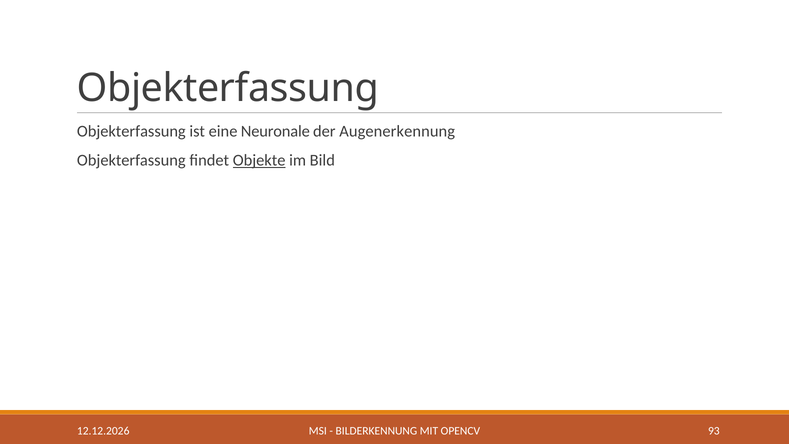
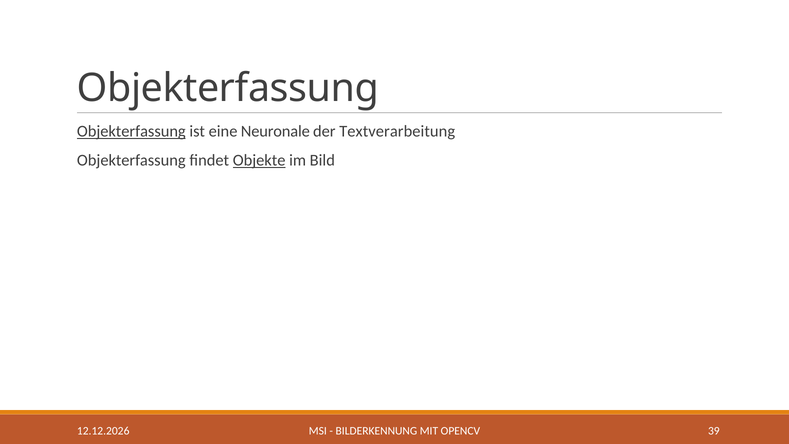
Objekterfassung at (131, 131) underline: none -> present
Augenerkennung: Augenerkennung -> Textverarbeitung
93: 93 -> 39
